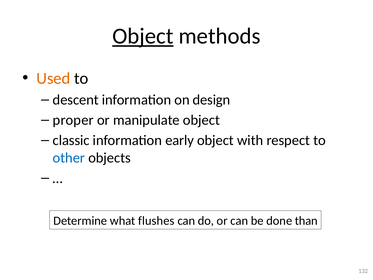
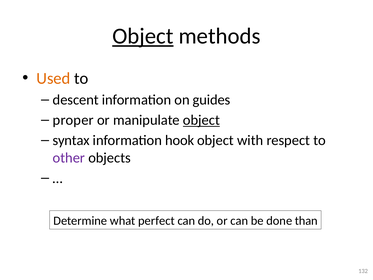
design: design -> guides
object at (201, 120) underline: none -> present
classic: classic -> syntax
early: early -> hook
other colour: blue -> purple
flushes: flushes -> perfect
